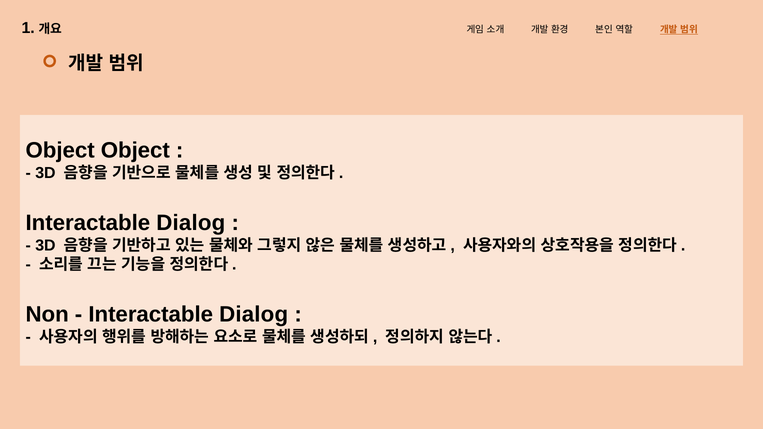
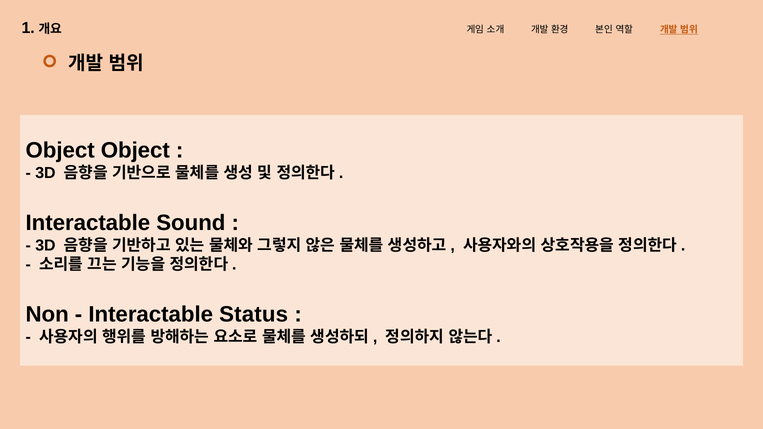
Dialog at (191, 223): Dialog -> Sound
Dialog at (254, 315): Dialog -> Status
